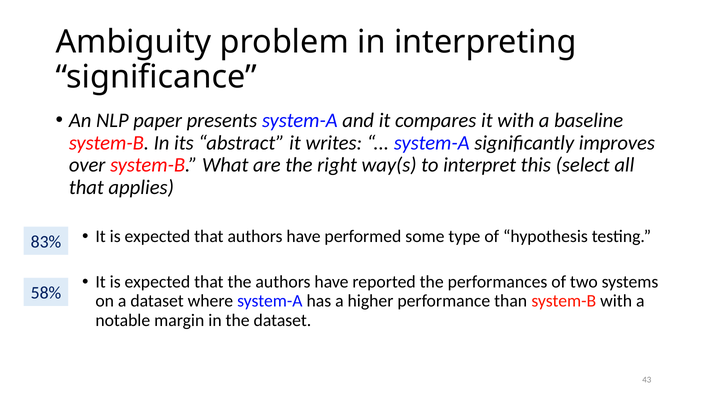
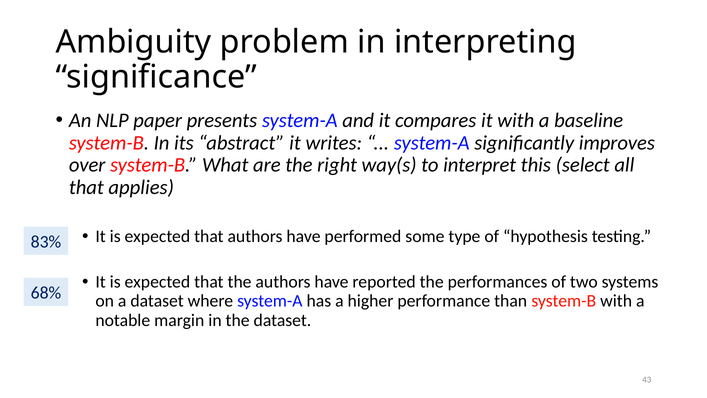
58%: 58% -> 68%
